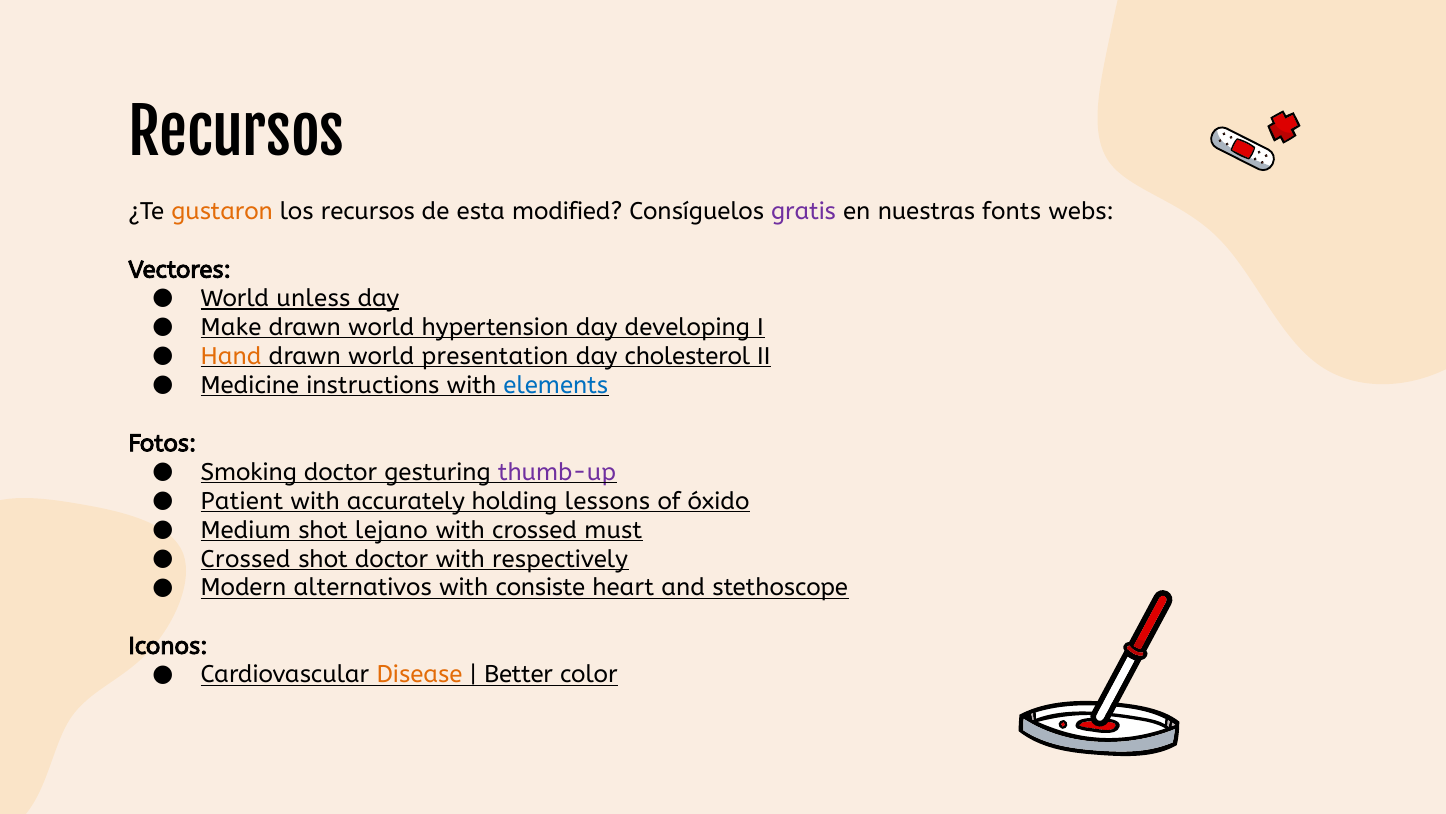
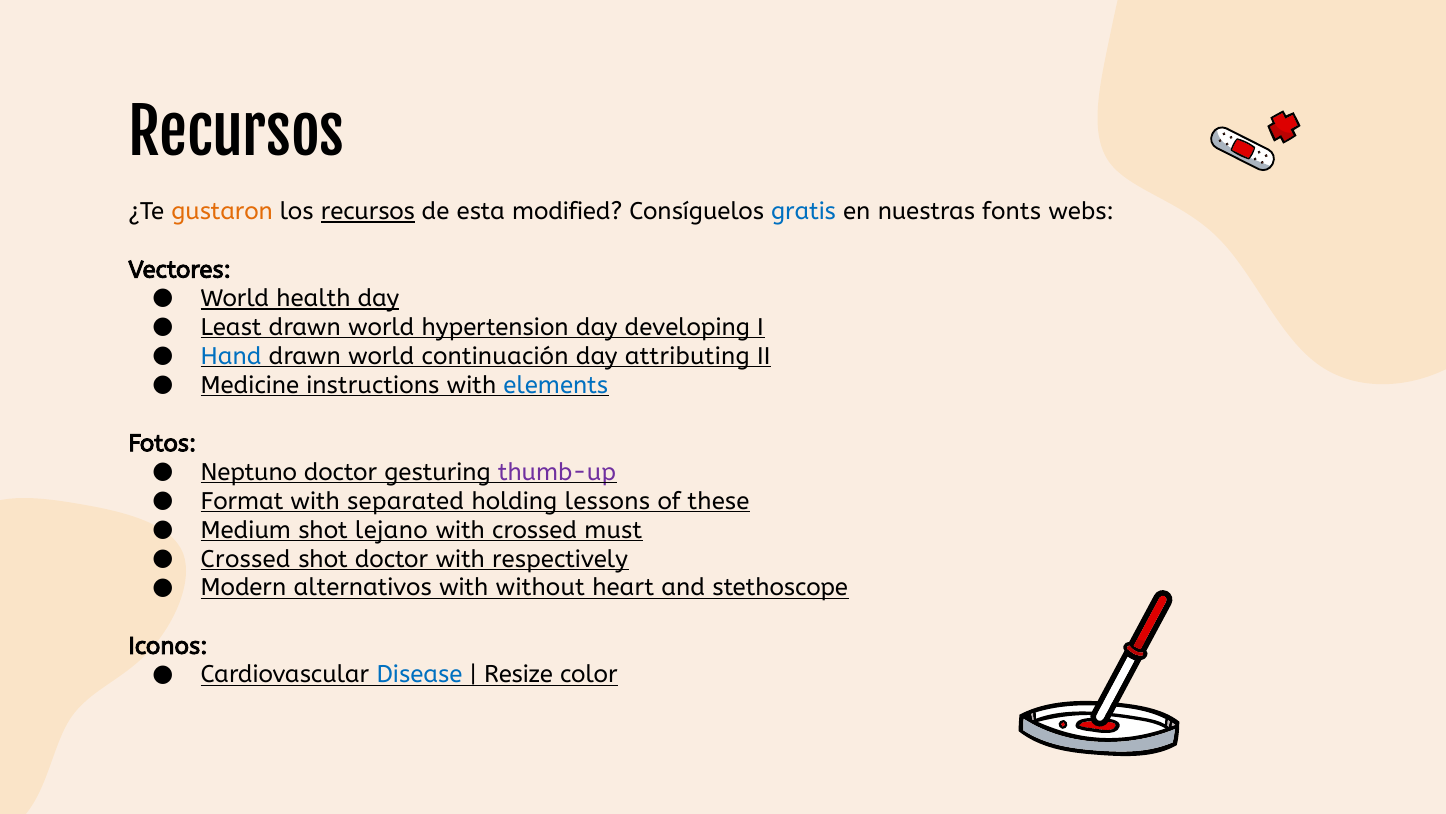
recursos at (368, 212) underline: none -> present
gratis colour: purple -> blue
unless: unless -> health
Make: Make -> Least
Hand colour: orange -> blue
presentation: presentation -> continuación
cholesterol: cholesterol -> attributing
Smoking: Smoking -> Neptuno
Patient: Patient -> Format
accurately: accurately -> separated
óxido: óxido -> these
consiste: consiste -> without
Disease colour: orange -> blue
Better: Better -> Resize
